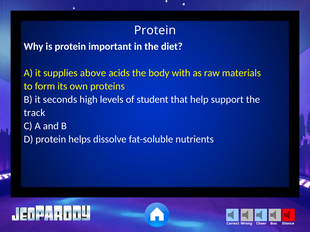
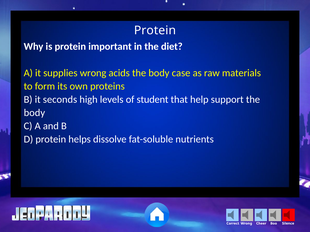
supplies above: above -> wrong
with: with -> case
track at (34, 113): track -> body
